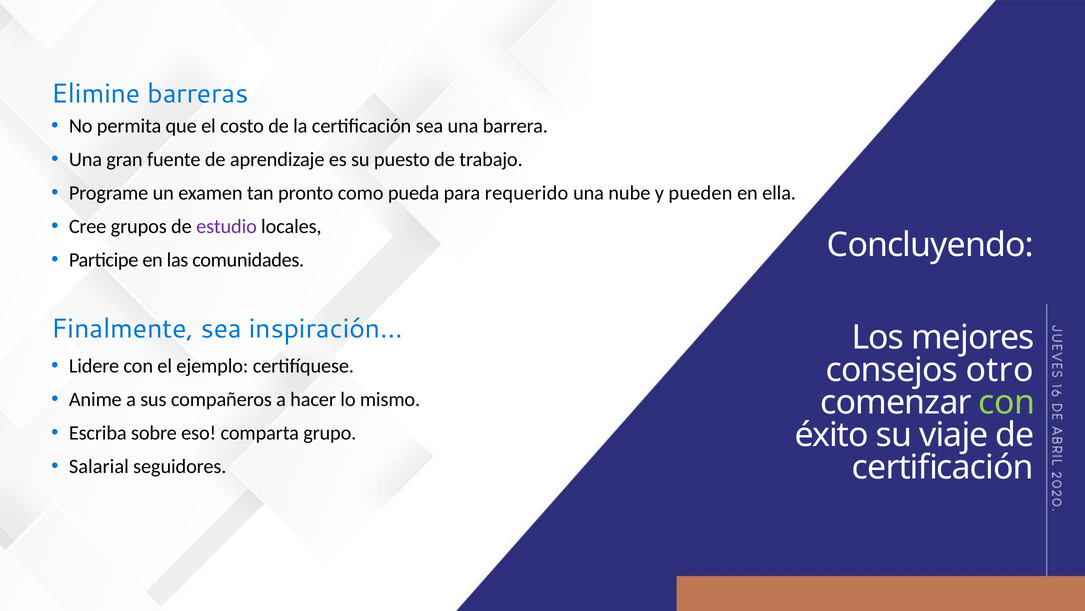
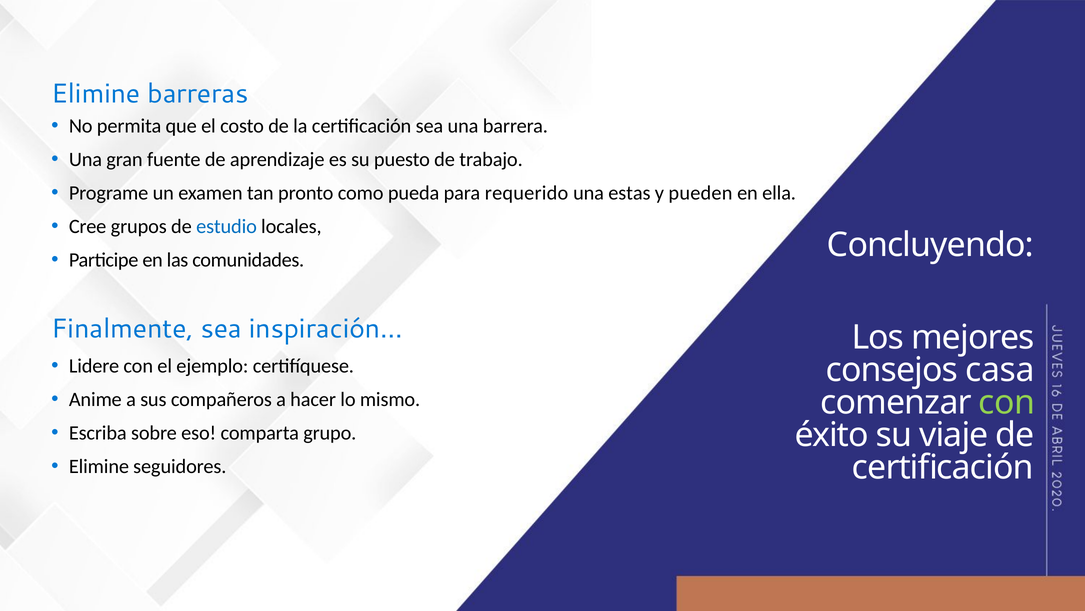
nube: nube -> estas
estudio colour: purple -> blue
otro: otro -> casa
Salarial at (99, 466): Salarial -> Elimine
